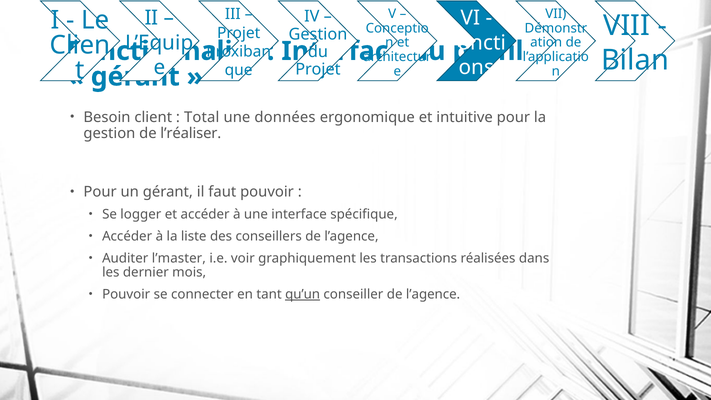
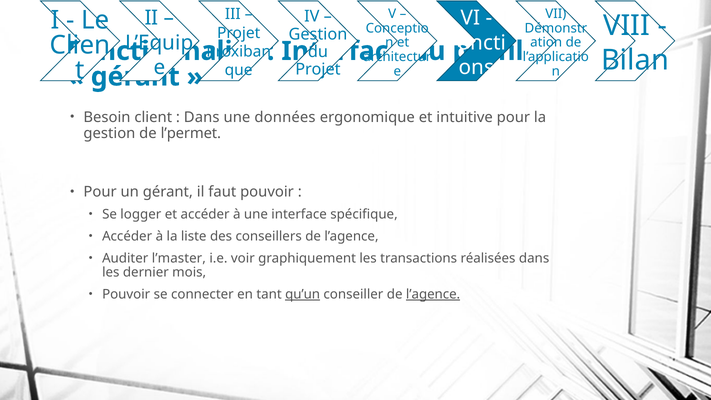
Total at (202, 117): Total -> Dans
l’réaliser: l’réaliser -> l’permet
l’agence at (433, 294) underline: none -> present
